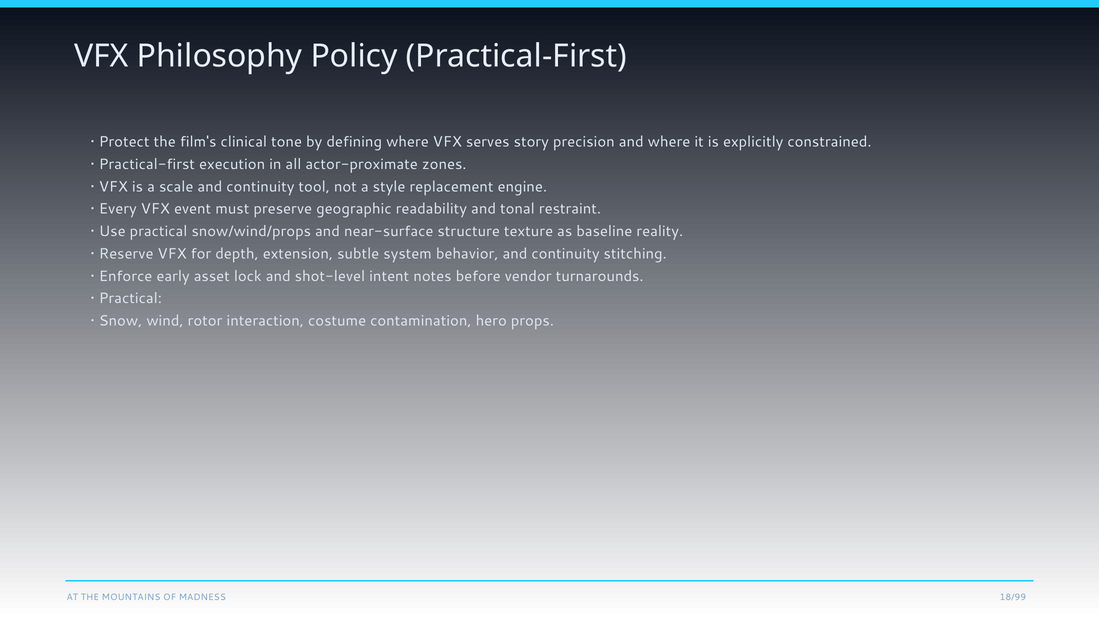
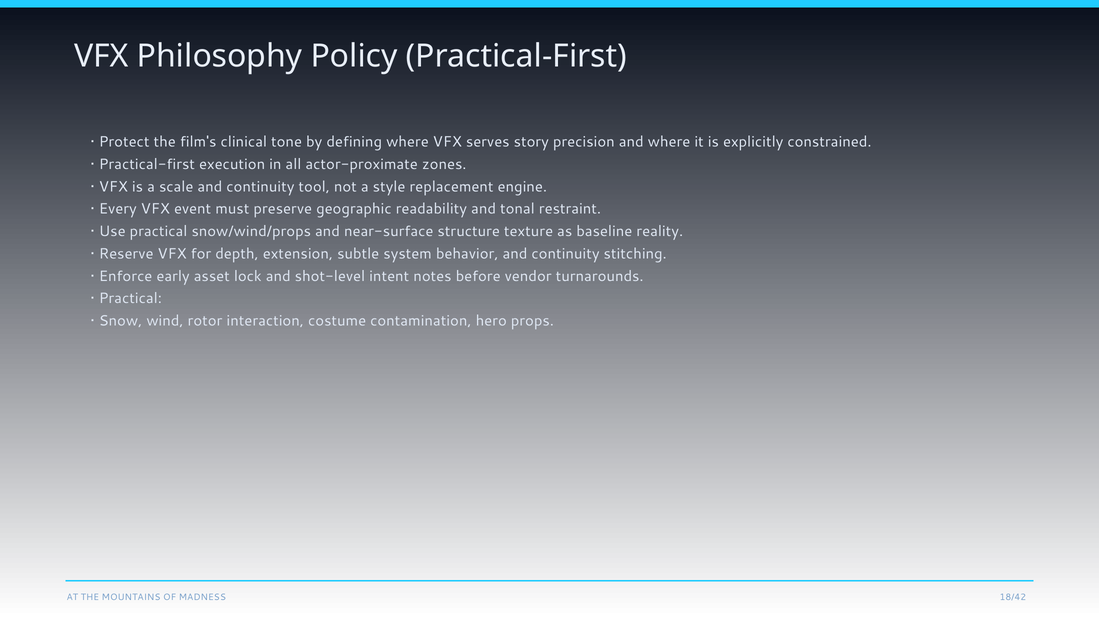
18/99: 18/99 -> 18/42
